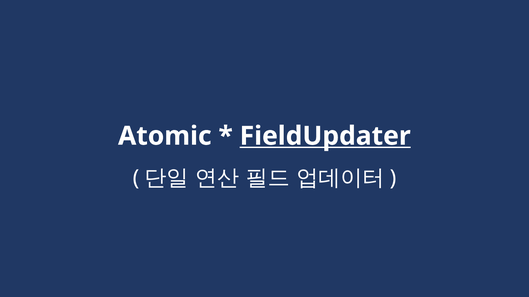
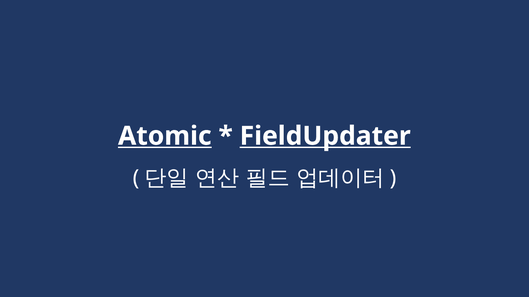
Atomic underline: none -> present
